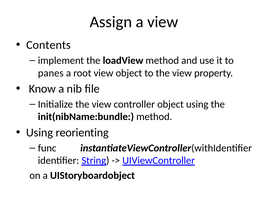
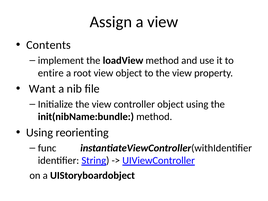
panes: panes -> entire
Know: Know -> Want
